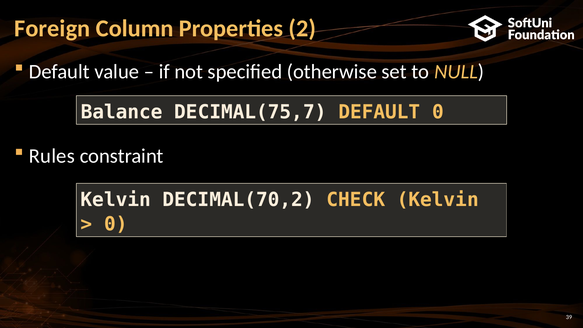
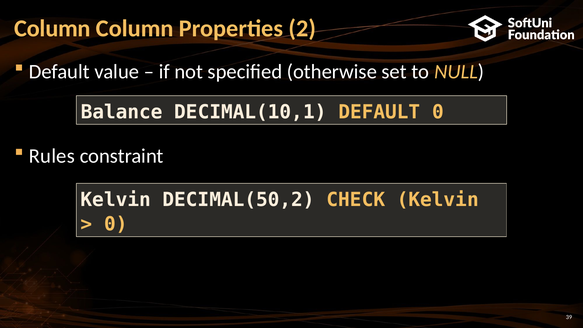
Foreign at (52, 28): Foreign -> Column
DECIMAL(75,7: DECIMAL(75,7 -> DECIMAL(10,1
DECIMAL(70,2: DECIMAL(70,2 -> DECIMAL(50,2
